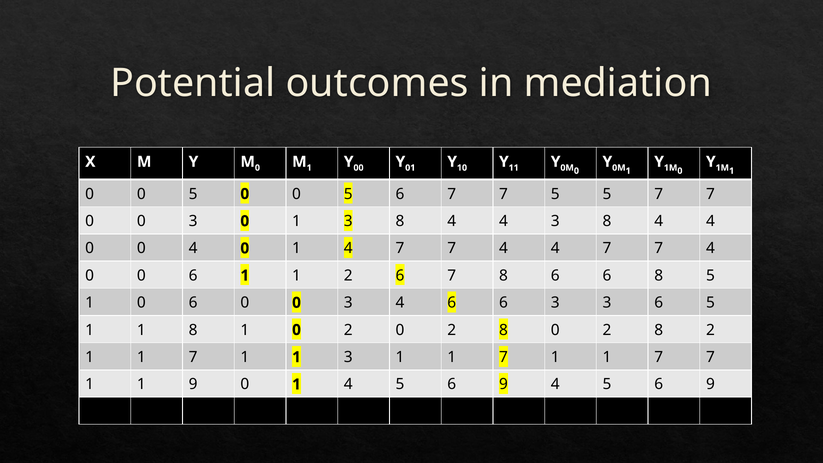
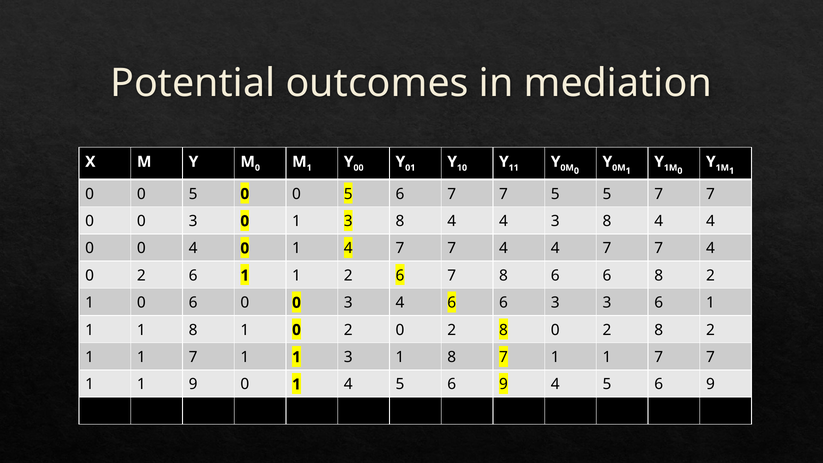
0 at (141, 276): 0 -> 2
6 8 5: 5 -> 2
3 6 5: 5 -> 1
3 1 1: 1 -> 8
